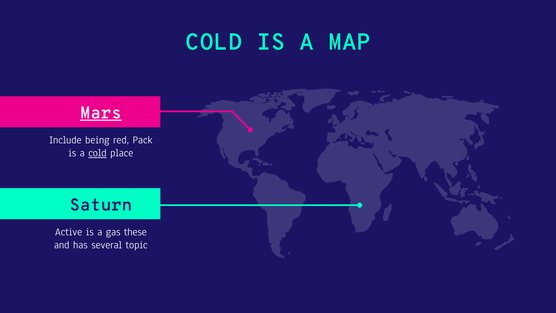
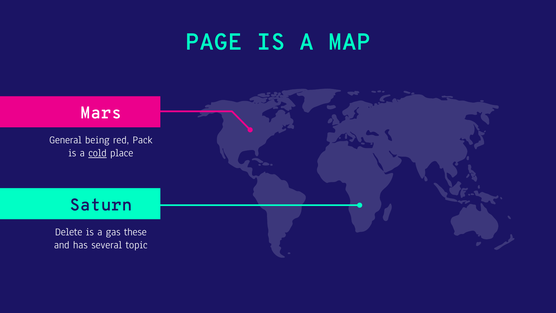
COLD at (214, 42): COLD -> PAGE
Mars underline: present -> none
Include: Include -> General
Active: Active -> Delete
